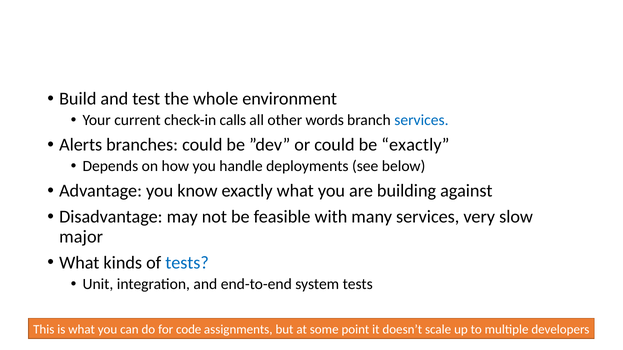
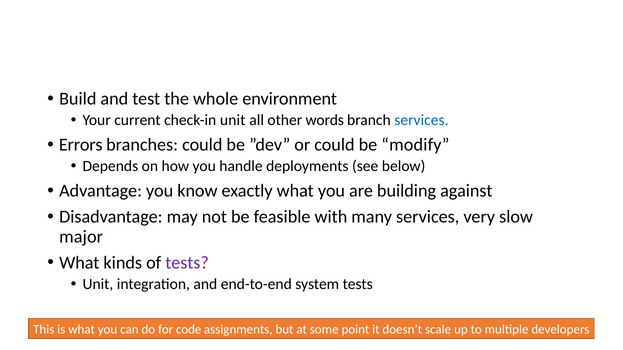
check-in calls: calls -> unit
Alerts: Alerts -> Errors
be exactly: exactly -> modify
tests at (187, 263) colour: blue -> purple
